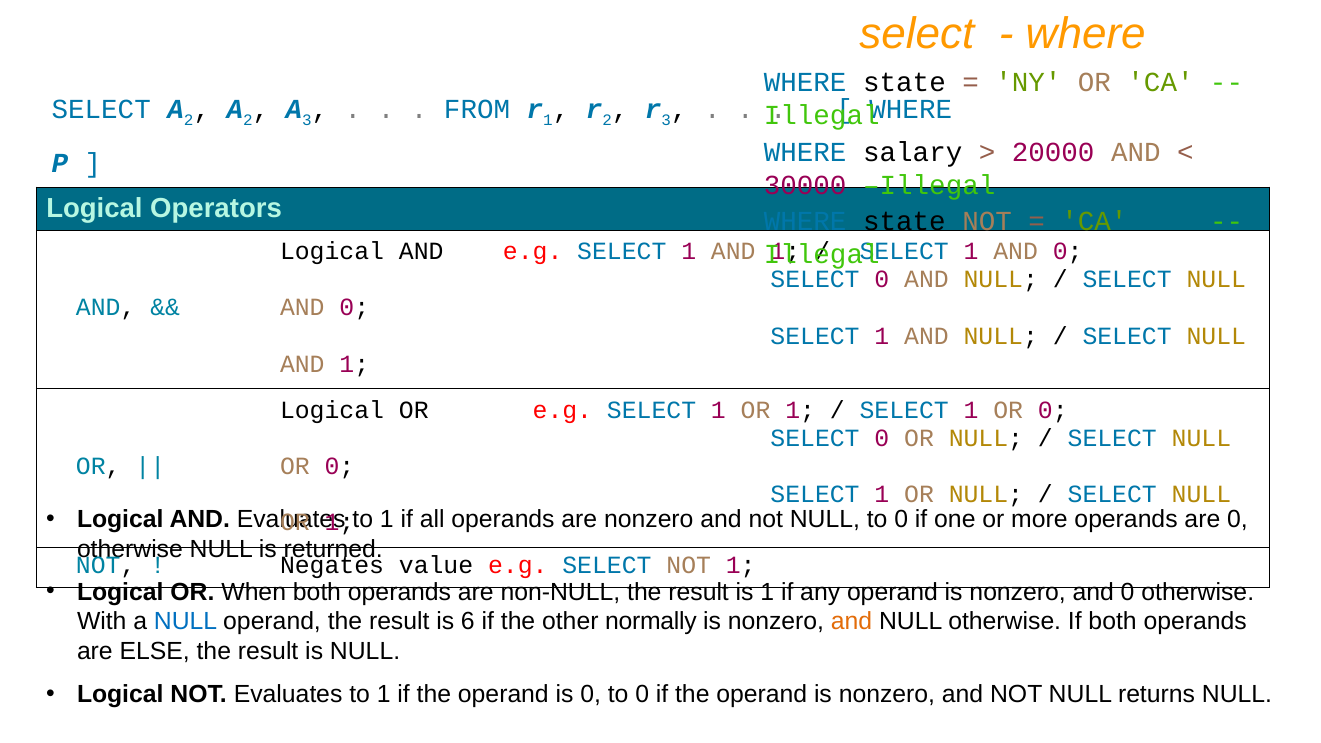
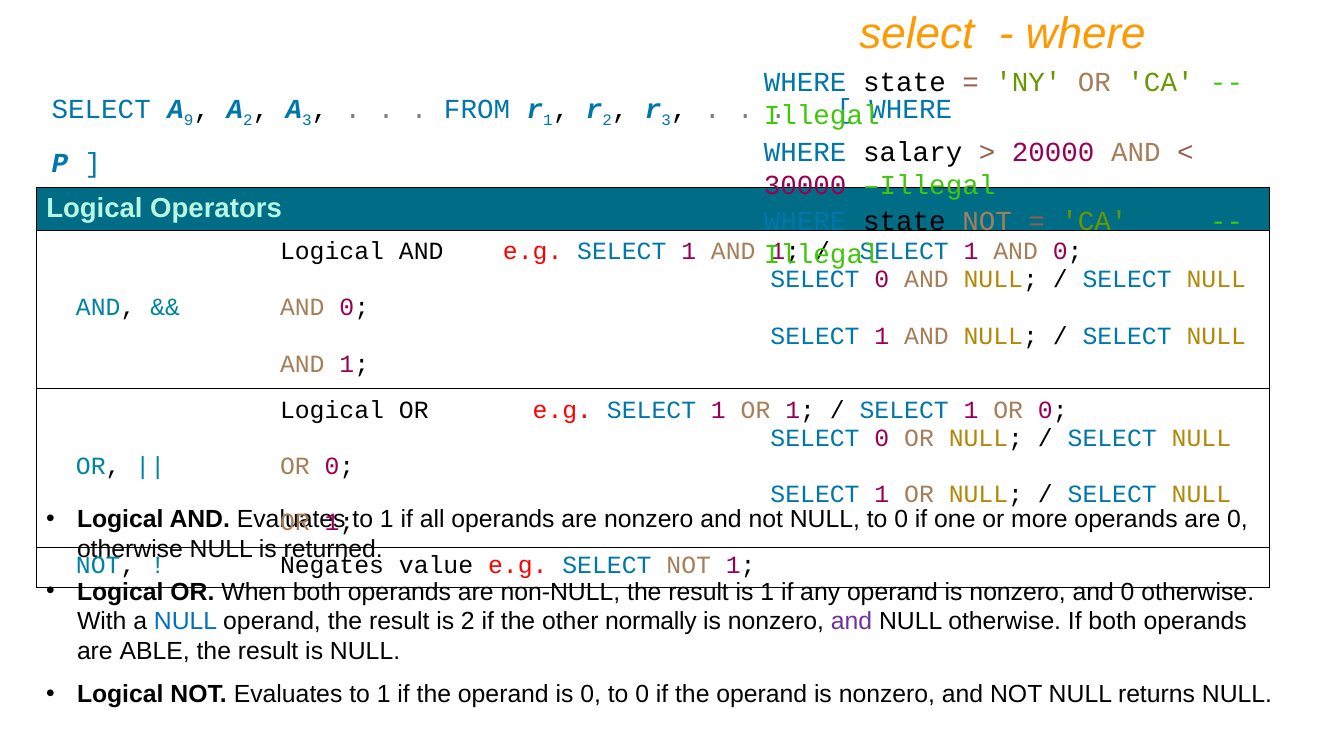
SELECT A 2: 2 -> 9
is 6: 6 -> 2
and at (852, 622) colour: orange -> purple
ELSE: ELSE -> ABLE
